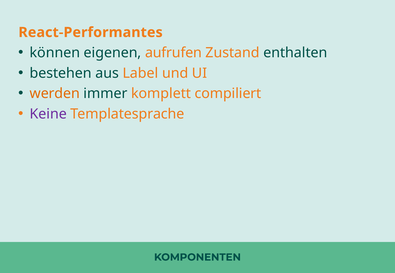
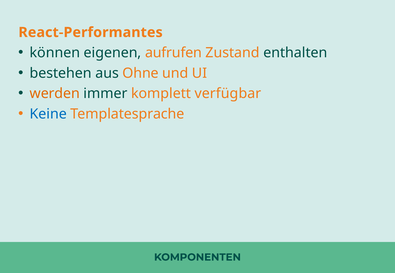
Label: Label -> Ohne
compiliert: compiliert -> verfügbar
Keine colour: purple -> blue
